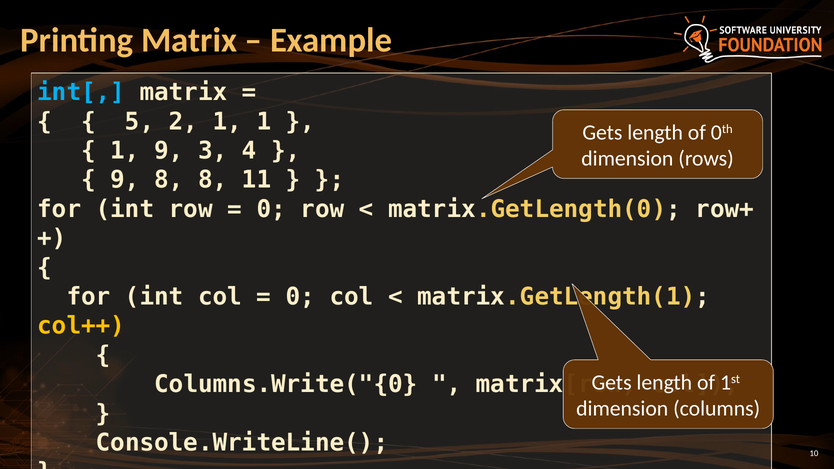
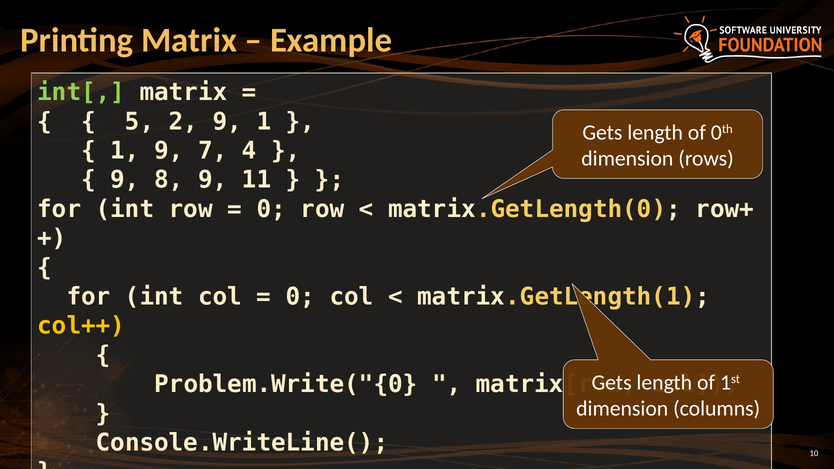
int[ colour: light blue -> light green
2 1: 1 -> 9
3: 3 -> 7
8 8: 8 -> 9
Columns.Write("{0: Columns.Write("{0 -> Problem.Write("{0
